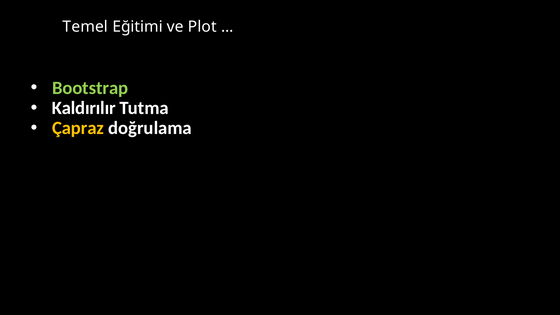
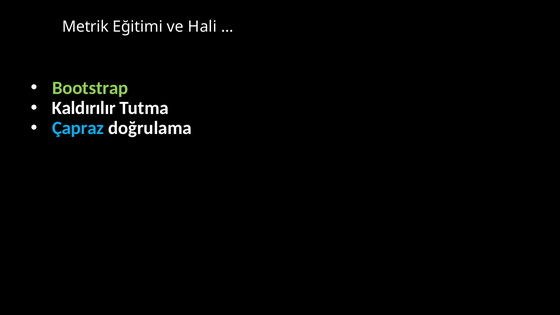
Temel: Temel -> Metrik
Plot: Plot -> Hali
Çapraz colour: yellow -> light blue
